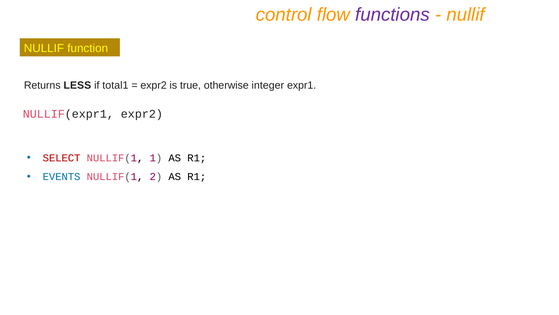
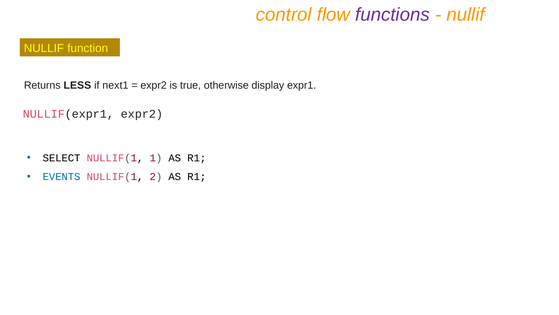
total1: total1 -> next1
integer: integer -> display
SELECT colour: red -> black
